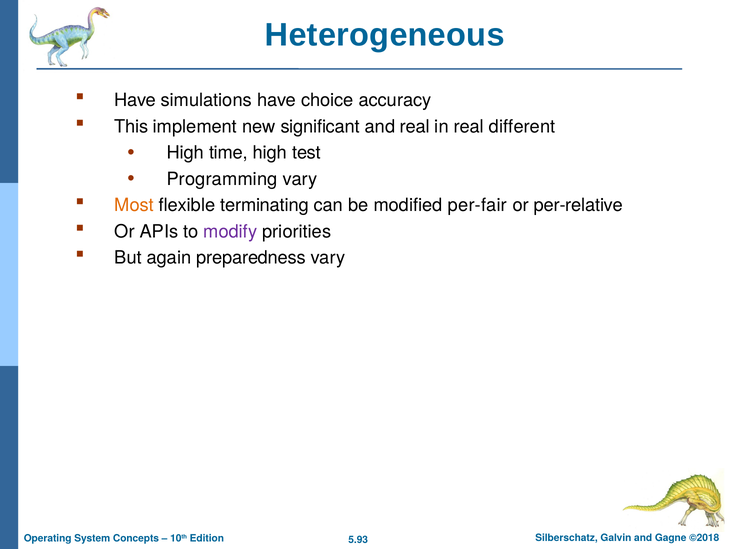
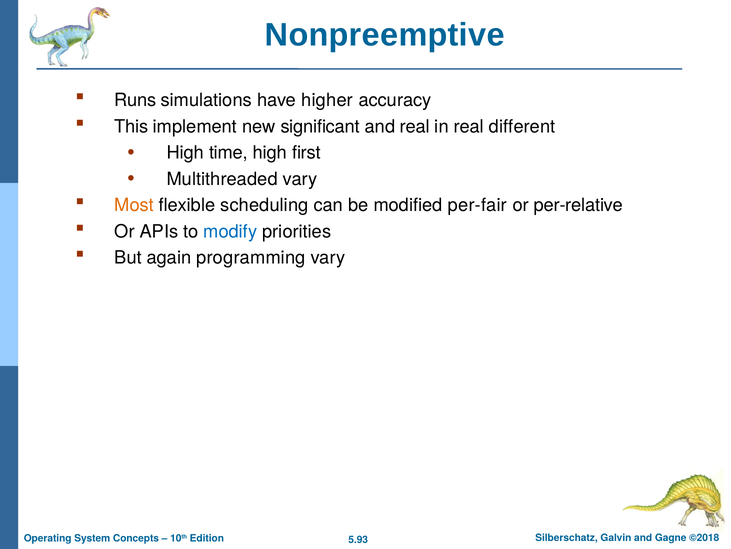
Heterogeneous: Heterogeneous -> Nonpreemptive
Have at (135, 100): Have -> Runs
choice: choice -> higher
test: test -> first
Programming: Programming -> Multithreaded
terminating: terminating -> scheduling
modify colour: purple -> blue
preparedness: preparedness -> programming
